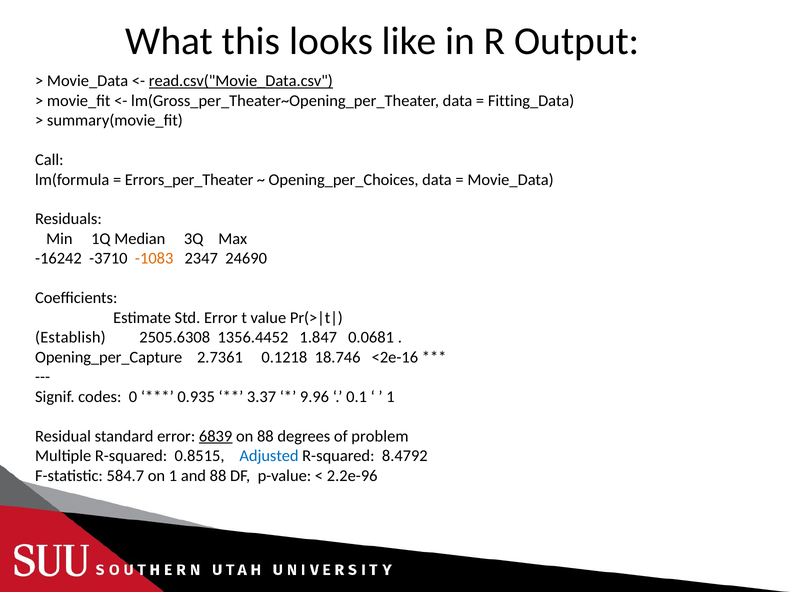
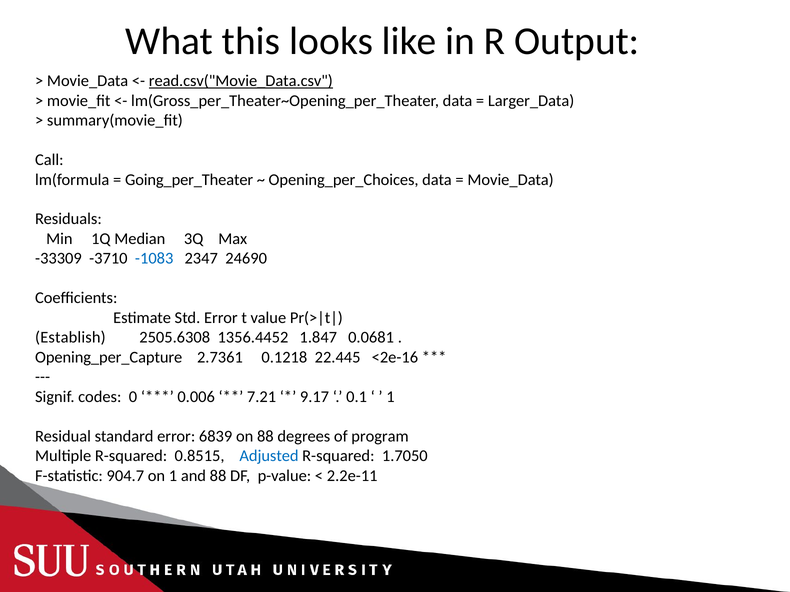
Fitting_Data: Fitting_Data -> Larger_Data
Errors_per_Theater: Errors_per_Theater -> Going_per_Theater
-16242: -16242 -> -33309
-1083 colour: orange -> blue
18.746: 18.746 -> 22.445
0.935: 0.935 -> 0.006
3.37: 3.37 -> 7.21
9.96: 9.96 -> 9.17
6839 underline: present -> none
problem: problem -> program
8.4792: 8.4792 -> 1.7050
584.7: 584.7 -> 904.7
2.2e-96: 2.2e-96 -> 2.2e-11
